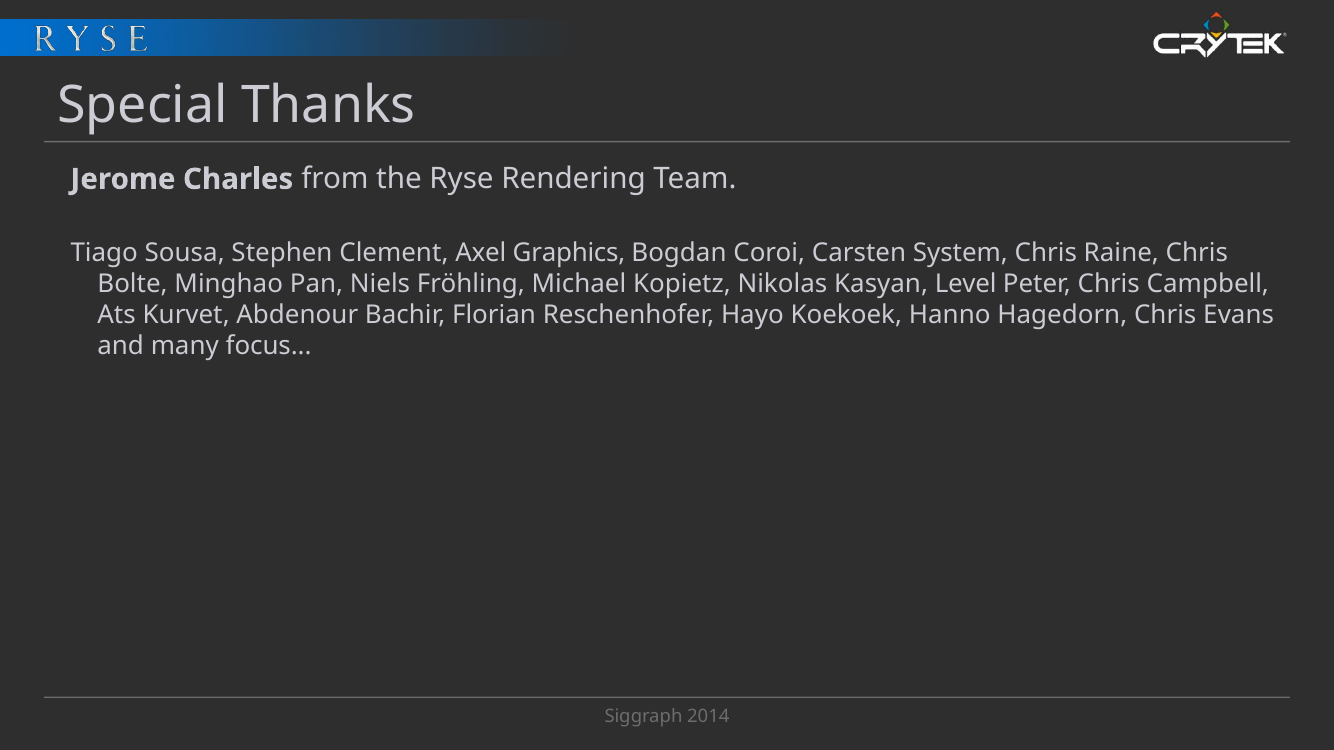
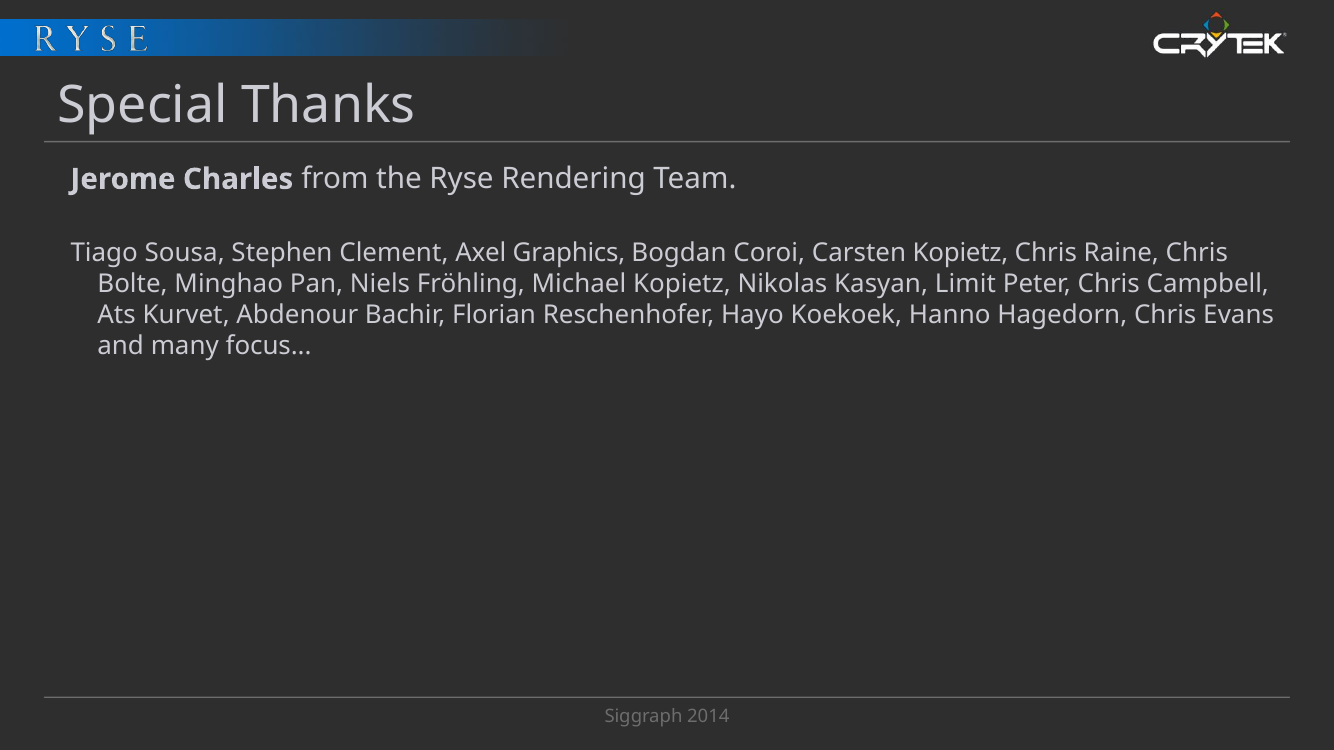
Carsten System: System -> Kopietz
Level: Level -> Limit
